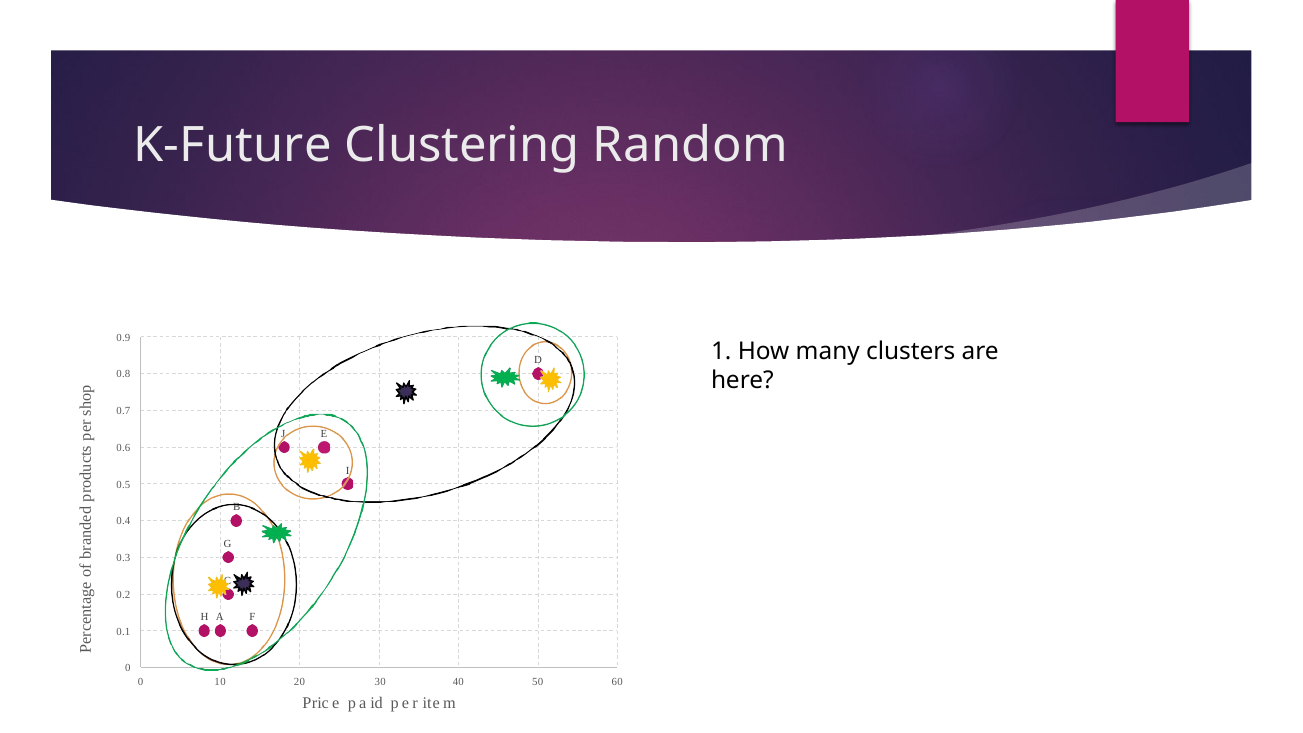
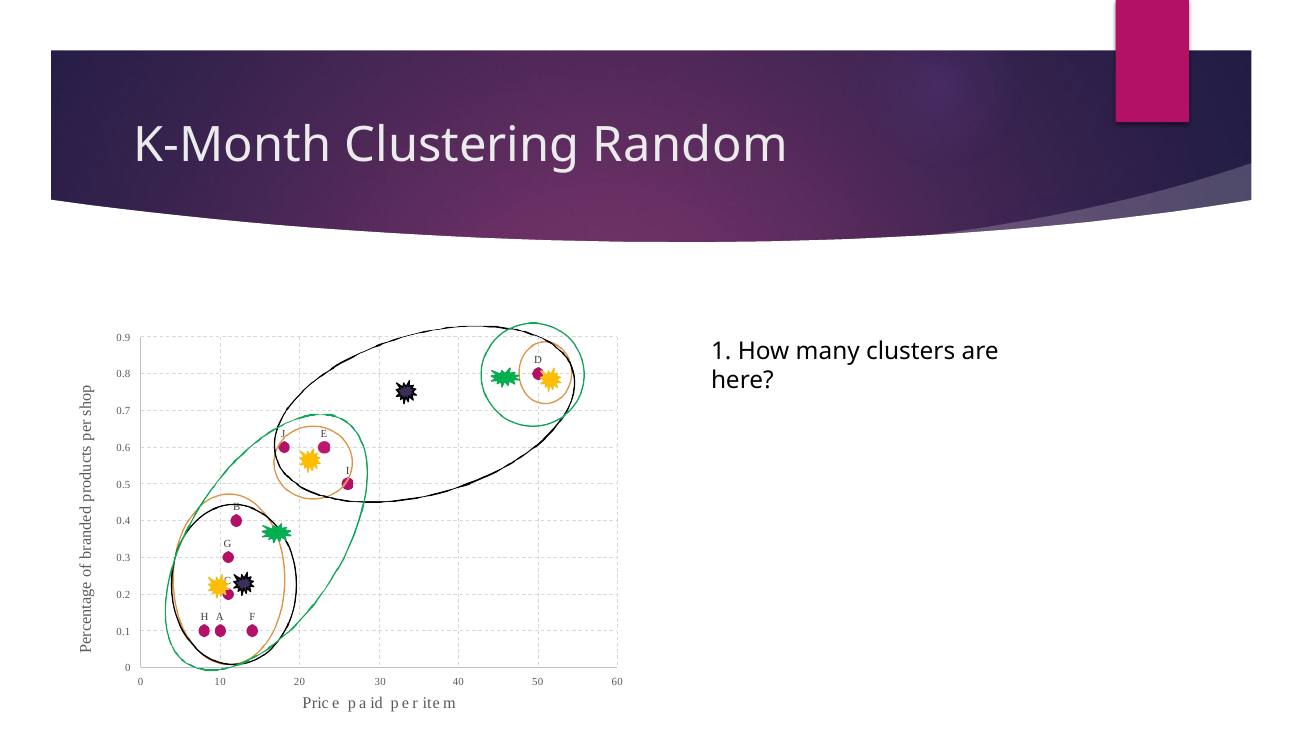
K-Future: K-Future -> K-Month
